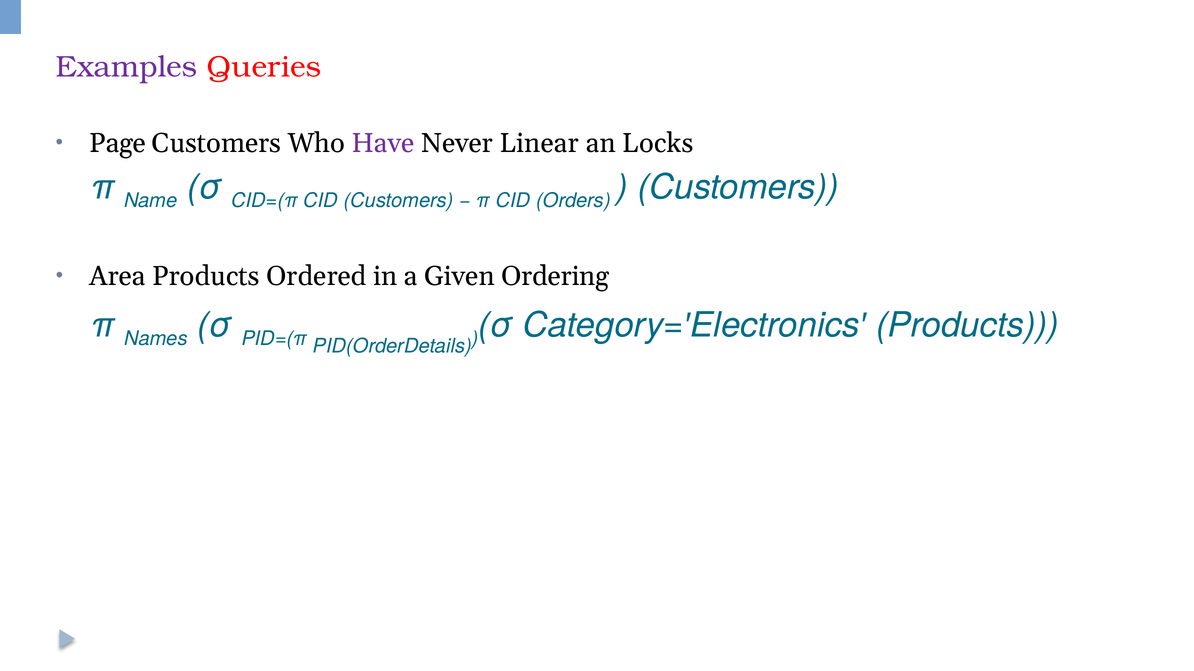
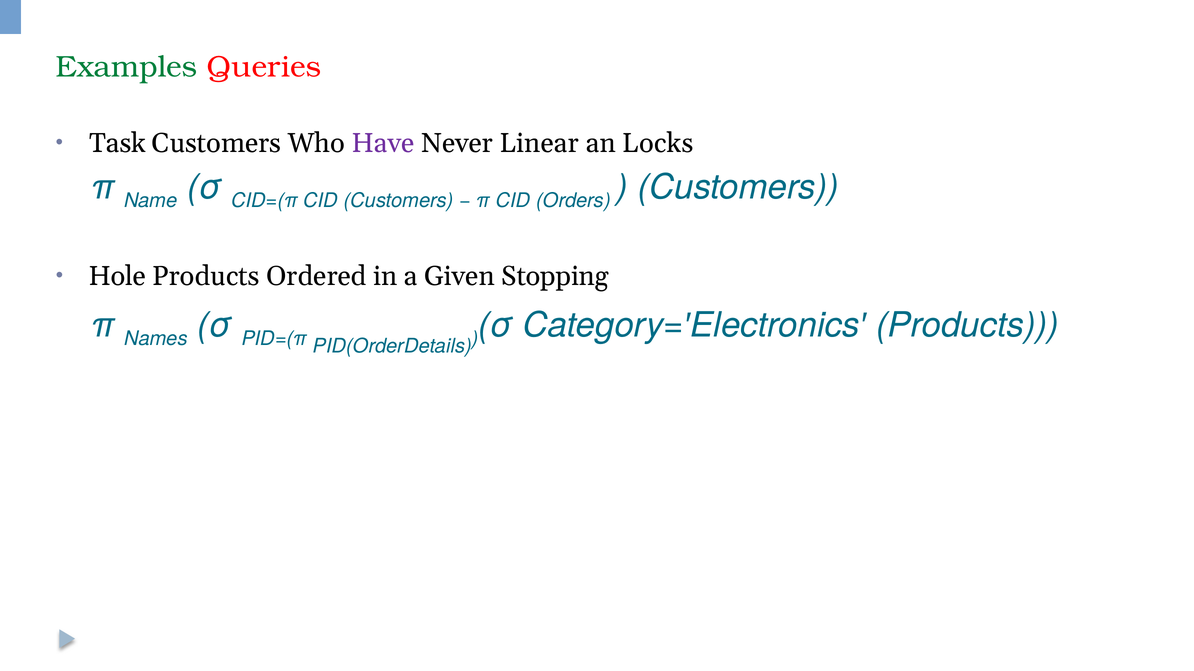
Examples colour: purple -> green
Page: Page -> Task
Area: Area -> Hole
Ordering: Ordering -> Stopping
